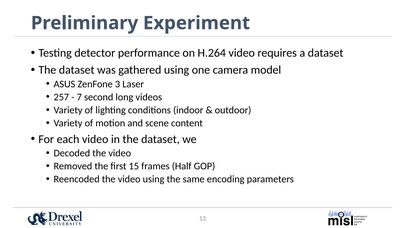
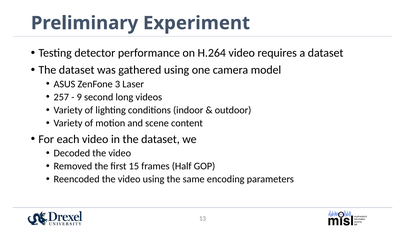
7: 7 -> 9
